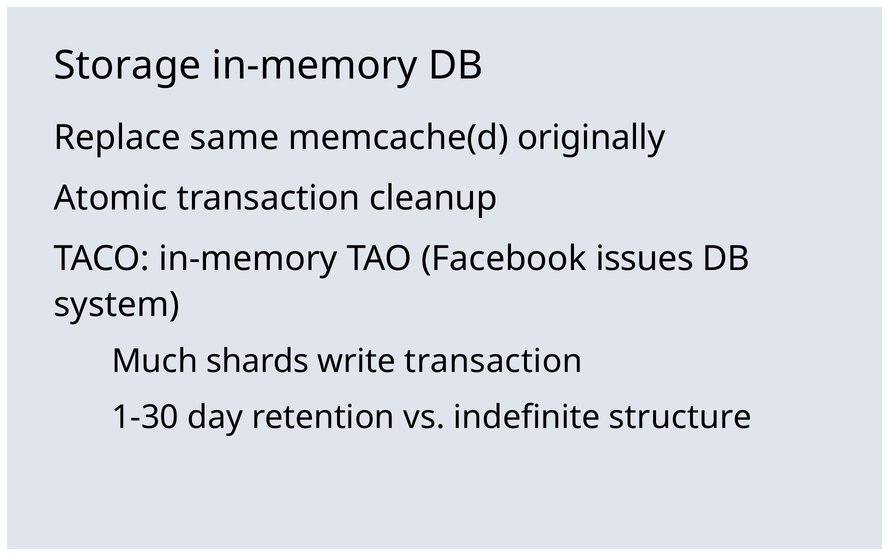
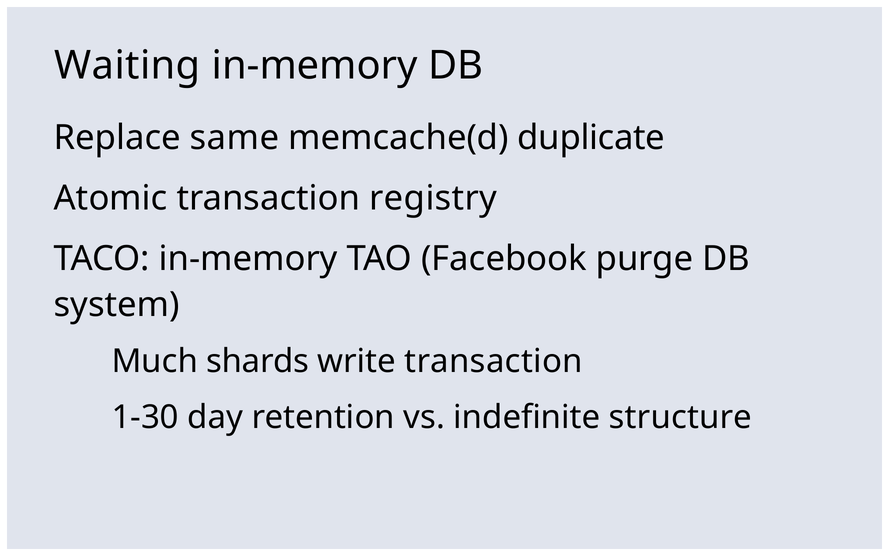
Storage: Storage -> Waiting
originally: originally -> duplicate
cleanup: cleanup -> registry
issues: issues -> purge
